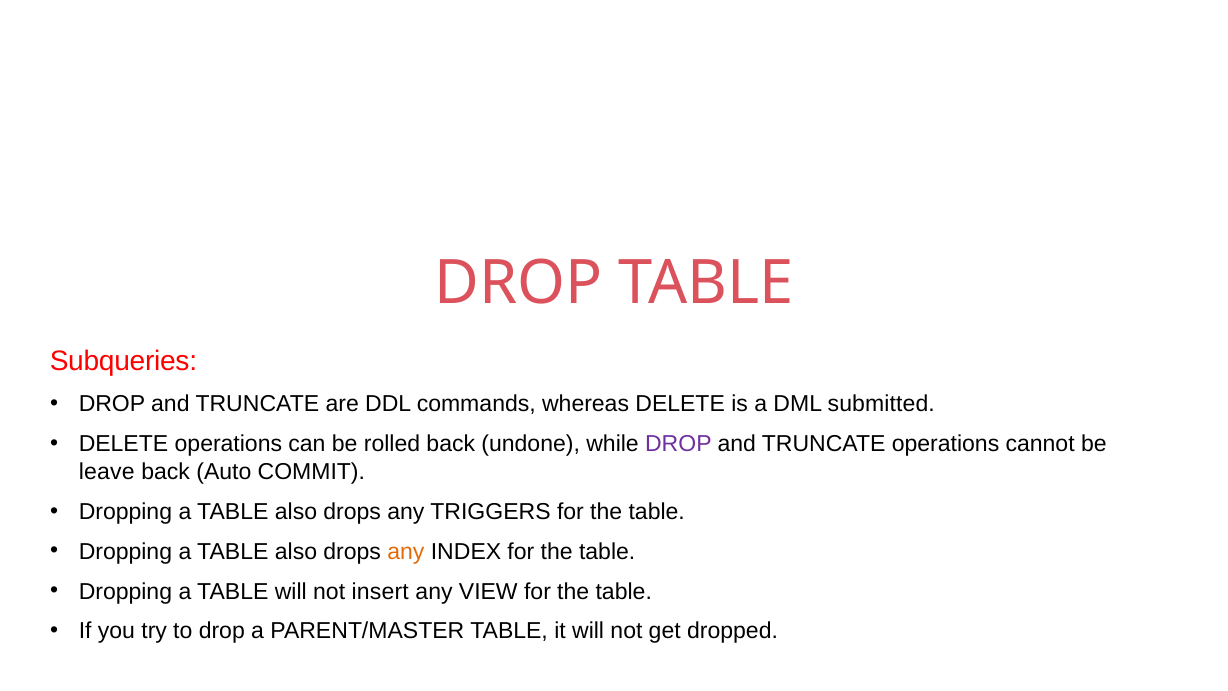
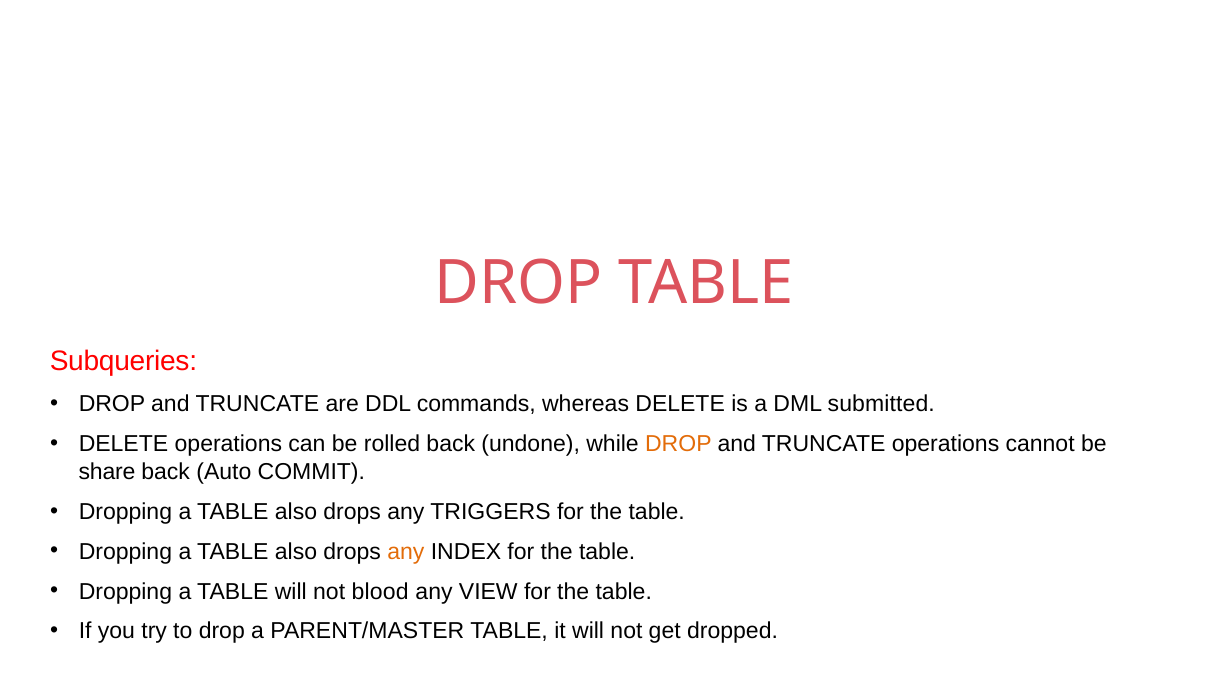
DROP at (678, 444) colour: purple -> orange
leave: leave -> share
insert: insert -> blood
